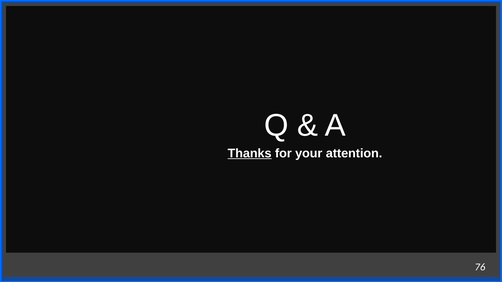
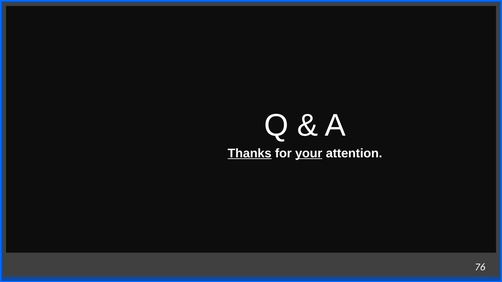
your underline: none -> present
